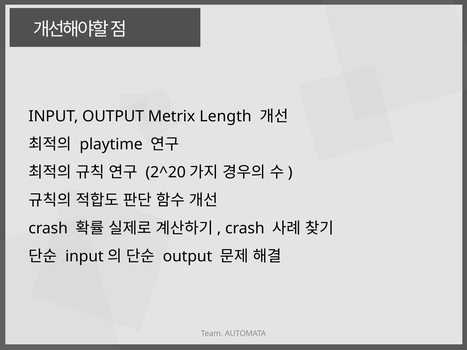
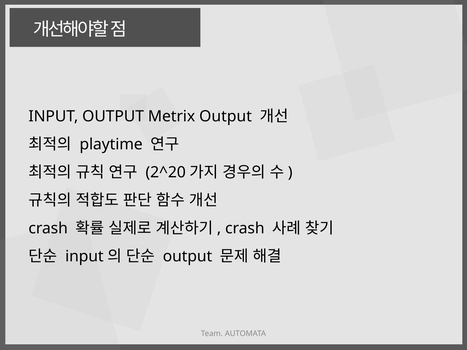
Metrix Length: Length -> Output
